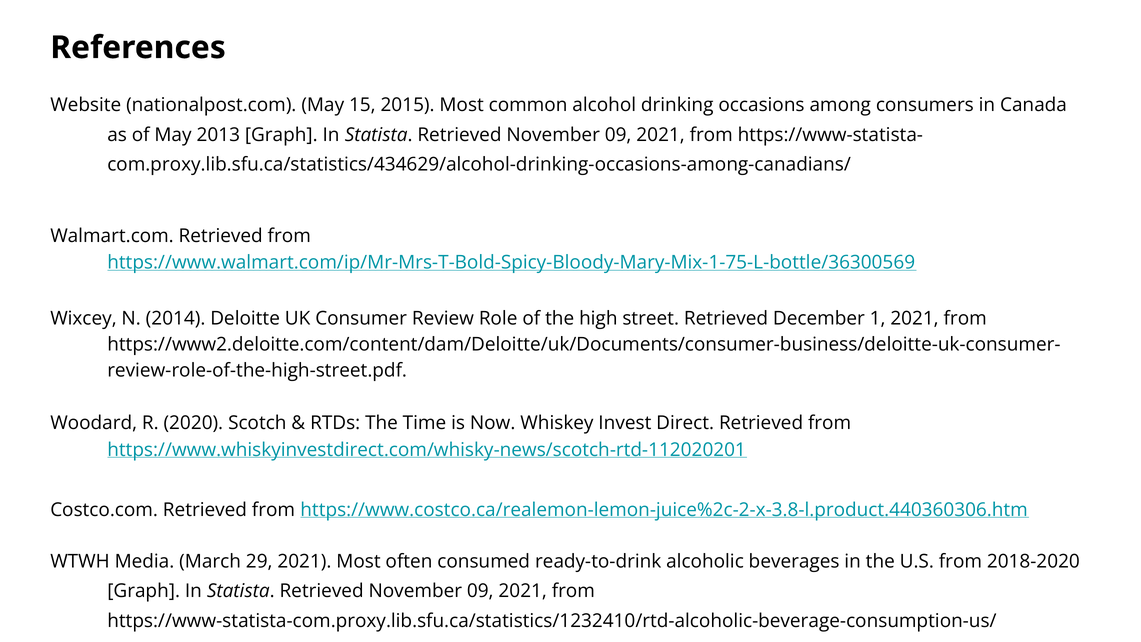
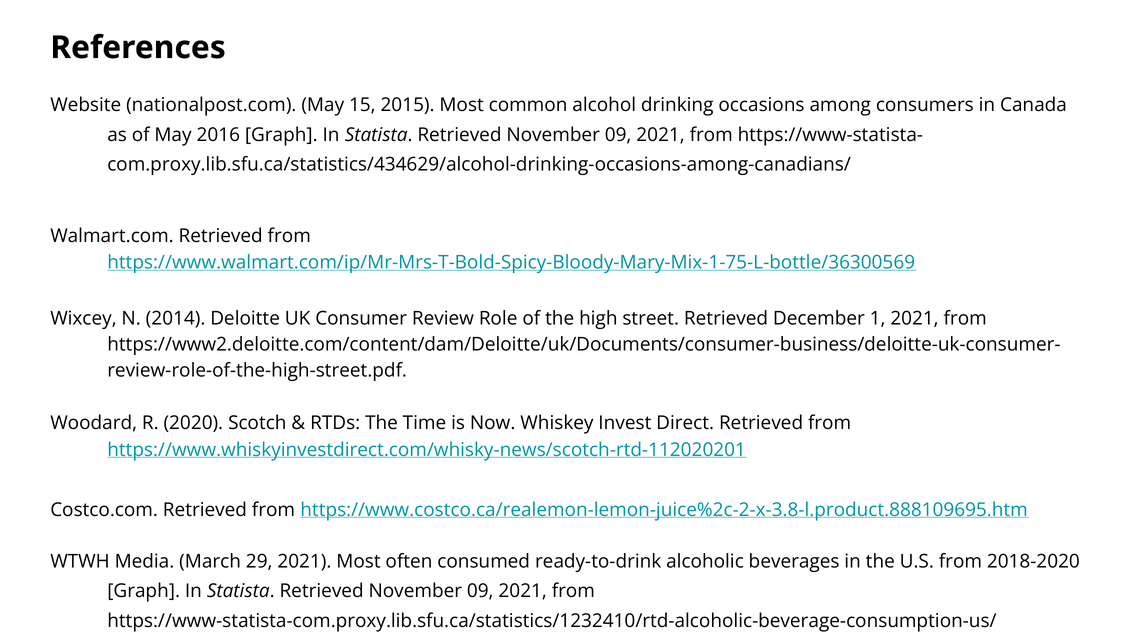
2013: 2013 -> 2016
https://www.costco.ca/realemon-lemon-juice%2c-2-x-3.8-l.product.440360306.htm: https://www.costco.ca/realemon-lemon-juice%2c-2-x-3.8-l.product.440360306.htm -> https://www.costco.ca/realemon-lemon-juice%2c-2-x-3.8-l.product.888109695.htm
